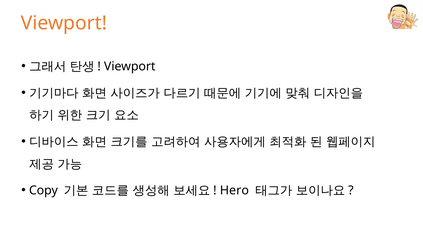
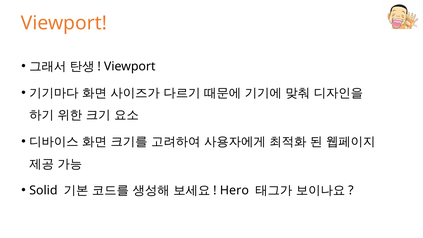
Copy: Copy -> Solid
